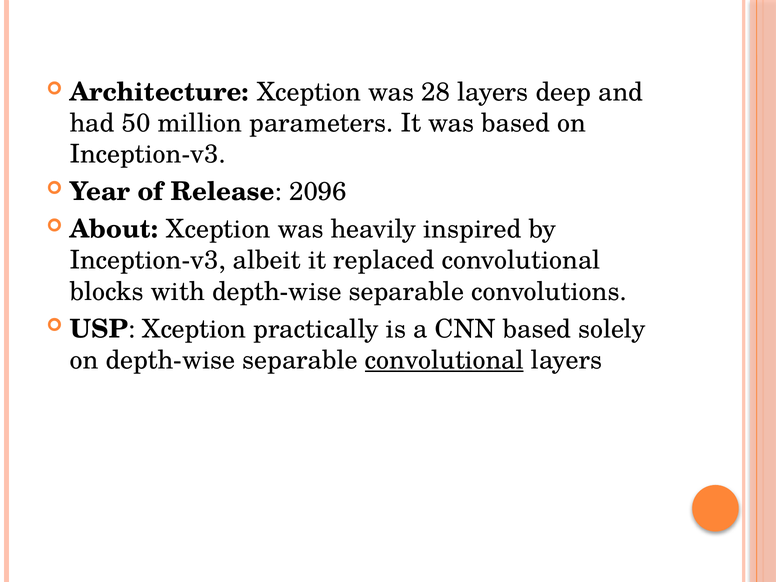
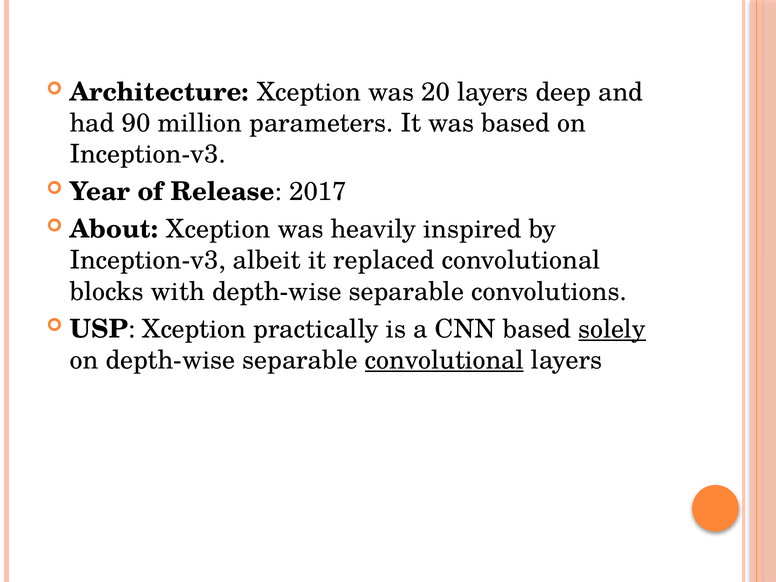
28: 28 -> 20
50: 50 -> 90
2096: 2096 -> 2017
solely underline: none -> present
